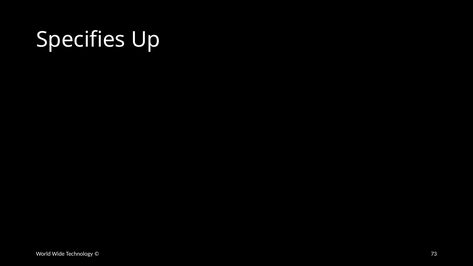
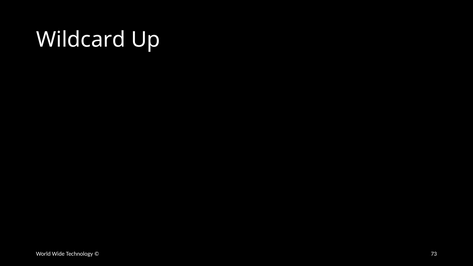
Specifies: Specifies -> Wildcard
